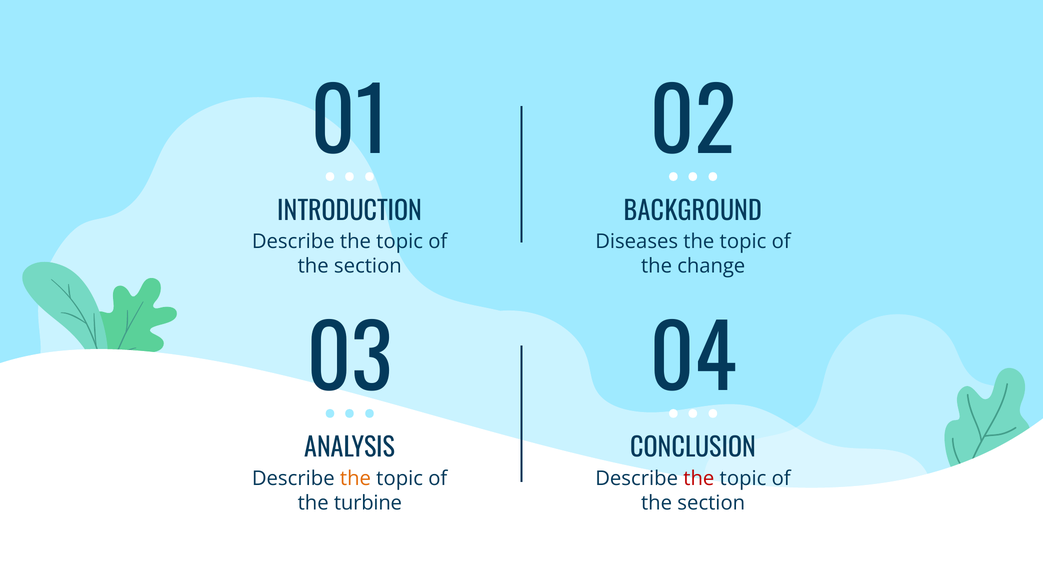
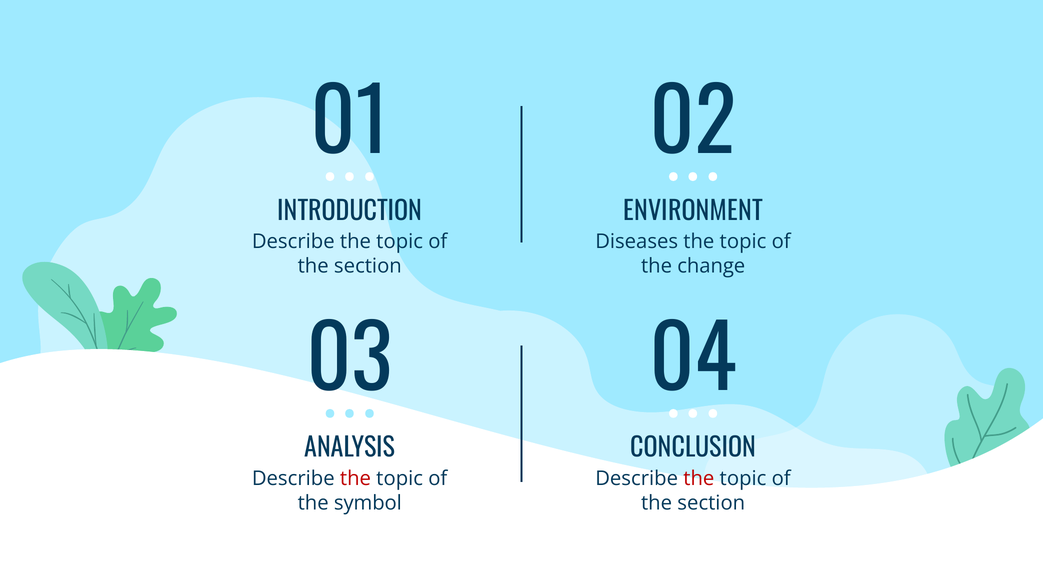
BACKGROUND: BACKGROUND -> ENVIRONMENT
the at (355, 478) colour: orange -> red
turbine: turbine -> symbol
